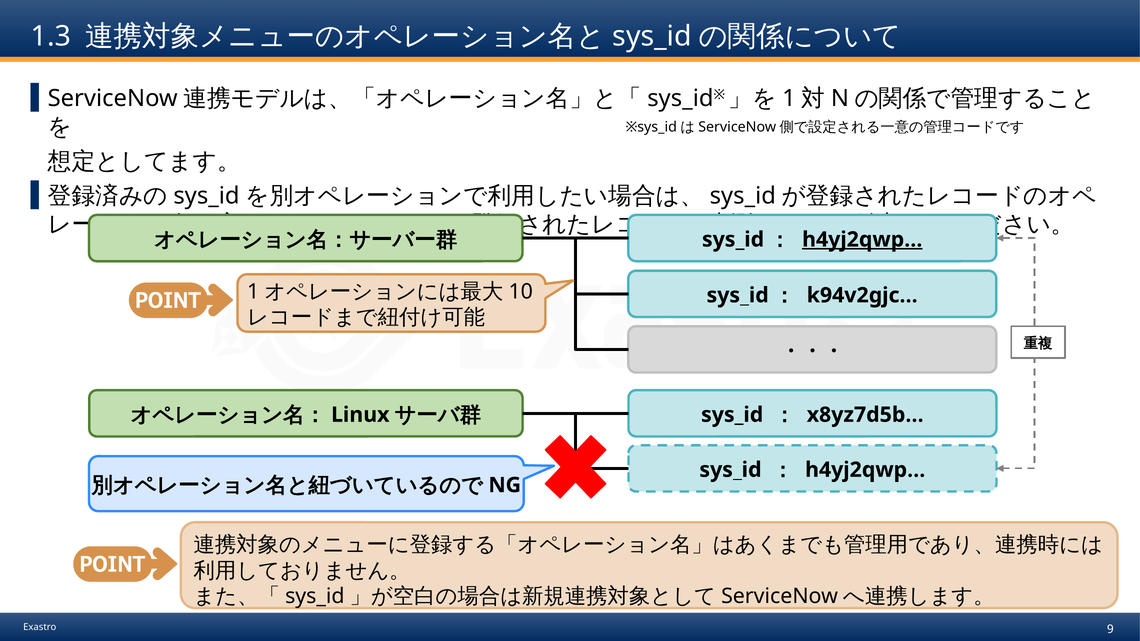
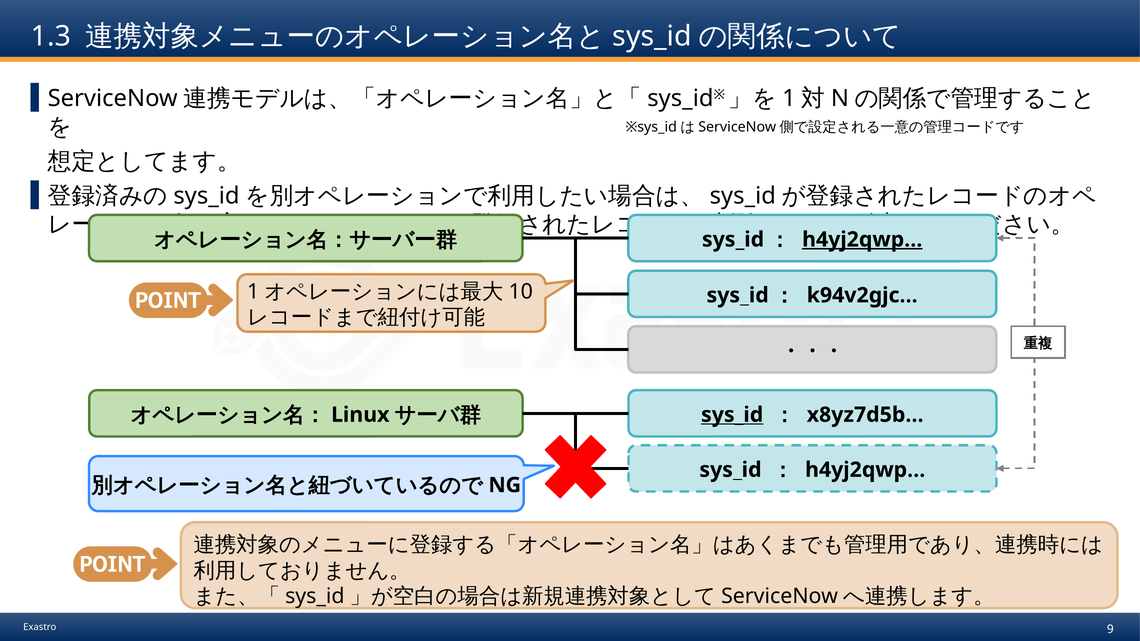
sys_id at (732, 415) underline: none -> present
